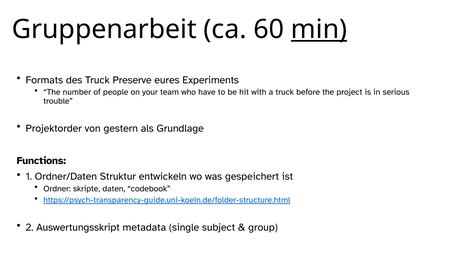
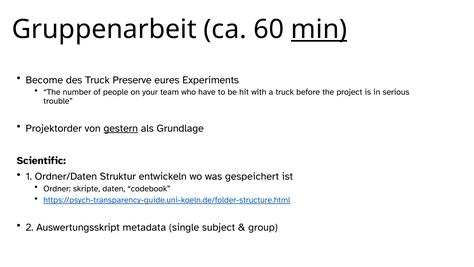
Formats: Formats -> Become
gestern underline: none -> present
Functions: Functions -> Scientific
